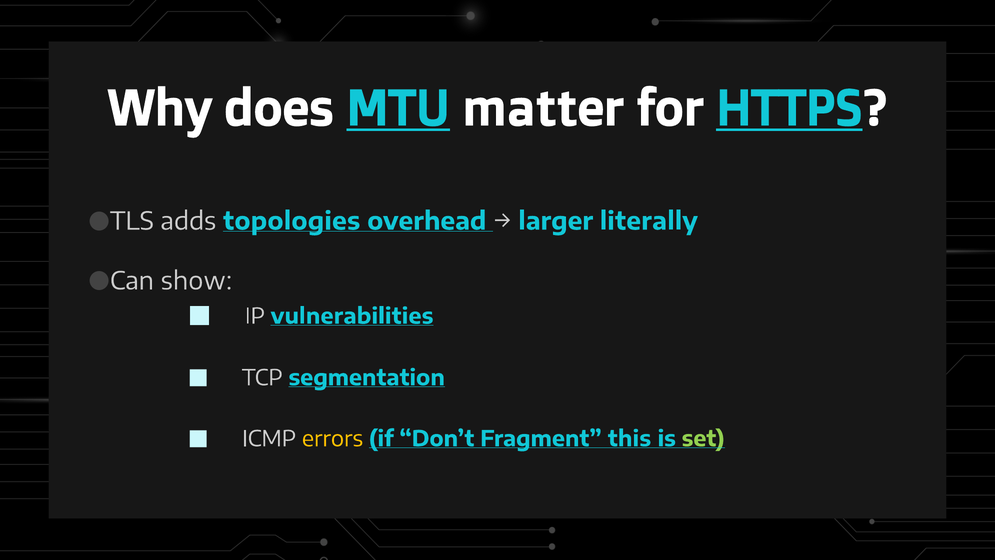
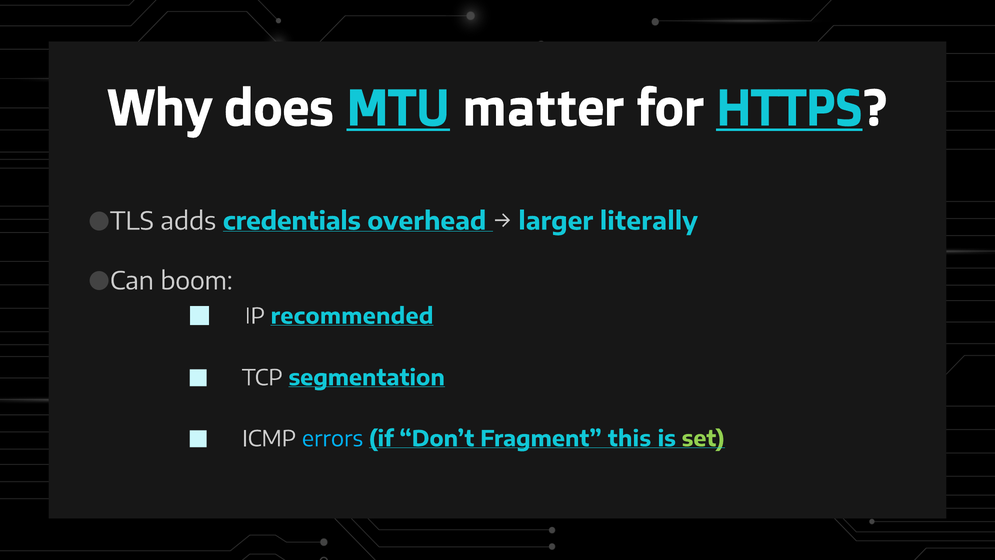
topologies: topologies -> credentials
show: show -> boom
vulnerabilities: vulnerabilities -> recommended
errors colour: yellow -> light blue
